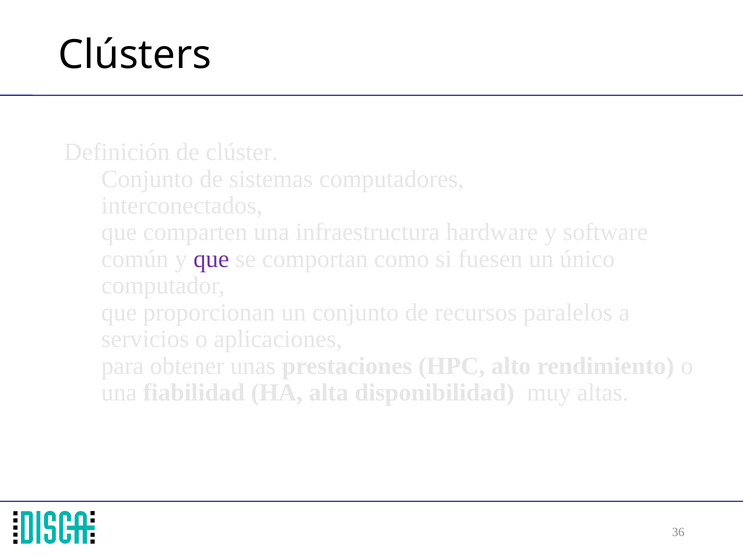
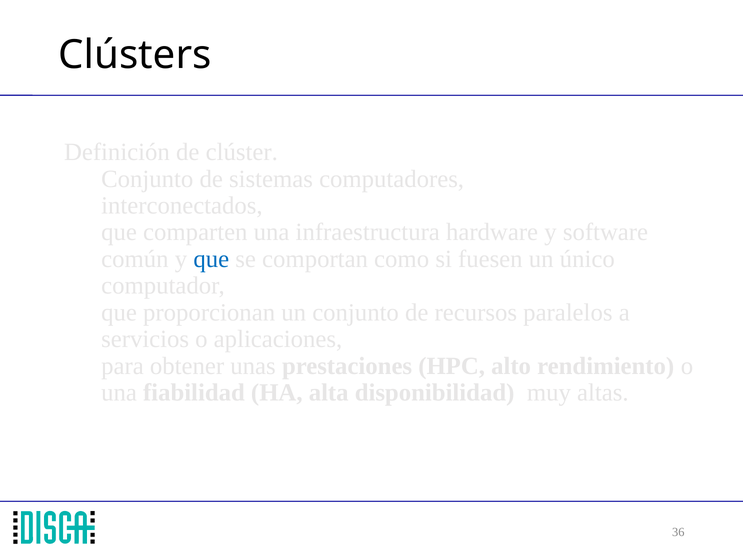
que at (211, 259) colour: purple -> blue
